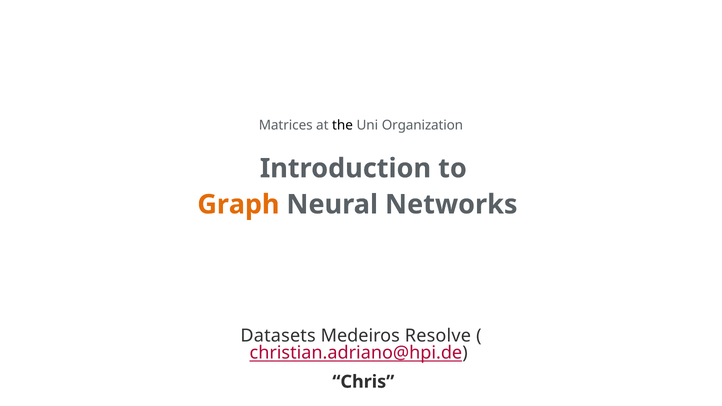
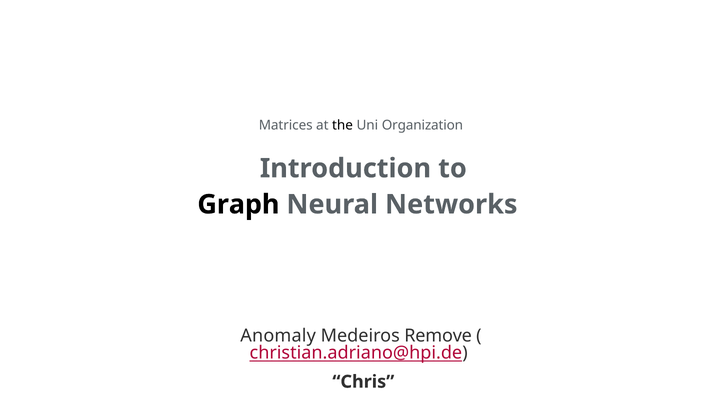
Graph colour: orange -> black
Datasets: Datasets -> Anomaly
Resolve: Resolve -> Remove
